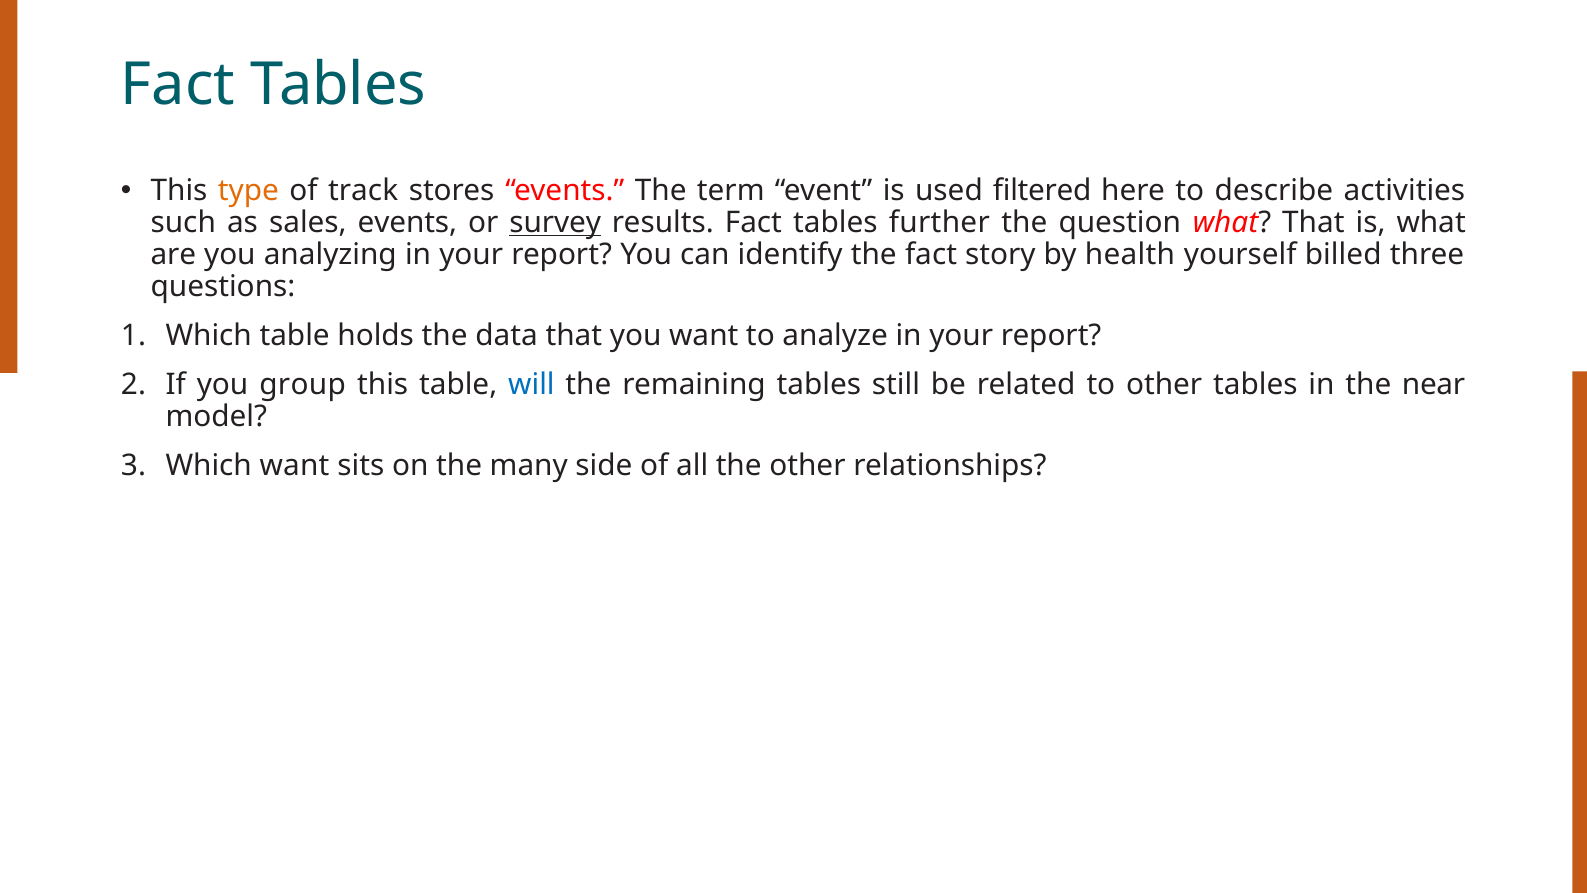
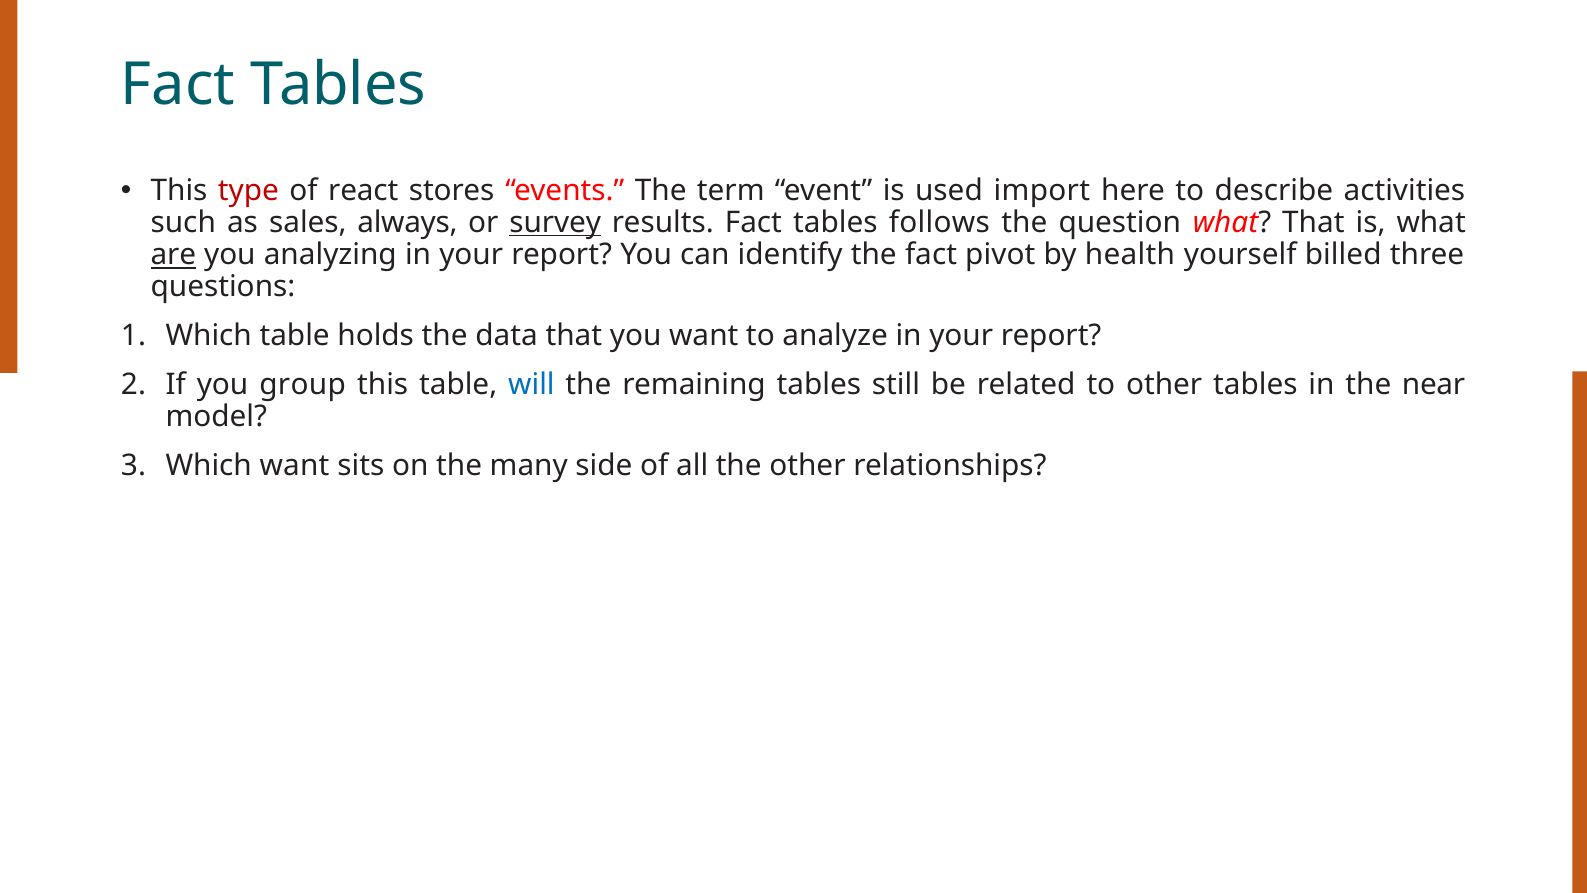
type colour: orange -> red
track: track -> react
filtered: filtered -> import
sales events: events -> always
further: further -> follows
are underline: none -> present
story: story -> pivot
